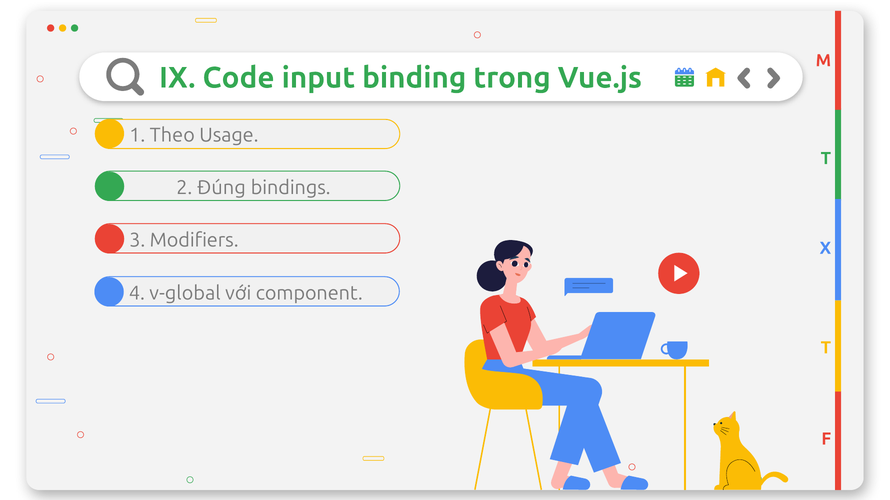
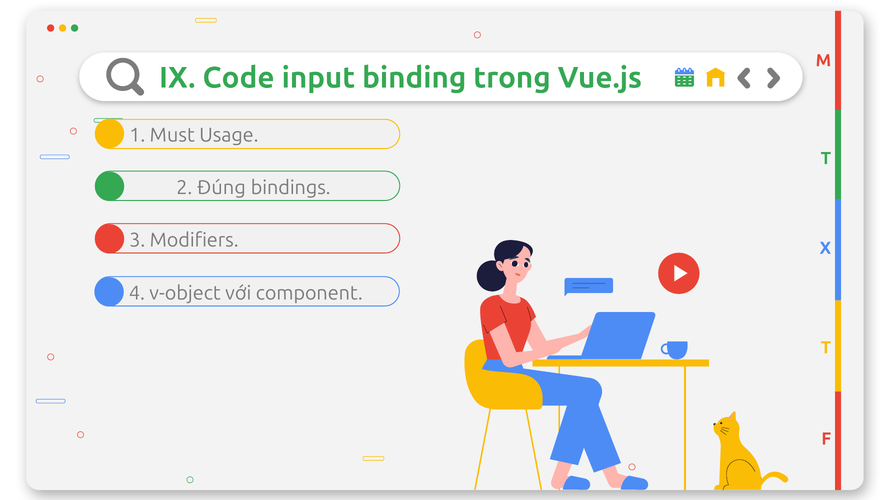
Theo: Theo -> Must
v-global: v-global -> v-object
